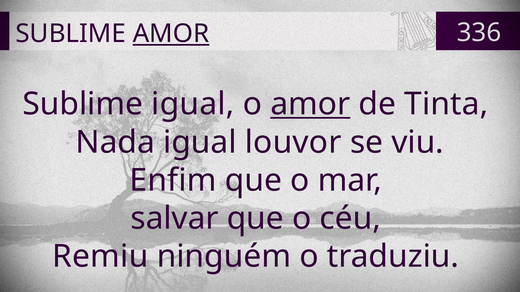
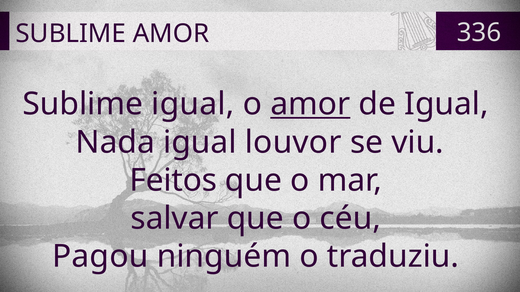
AMOR at (171, 34) underline: present -> none
de Tinta: Tinta -> Igual
Enfim: Enfim -> Feitos
Remiu: Remiu -> Pagou
